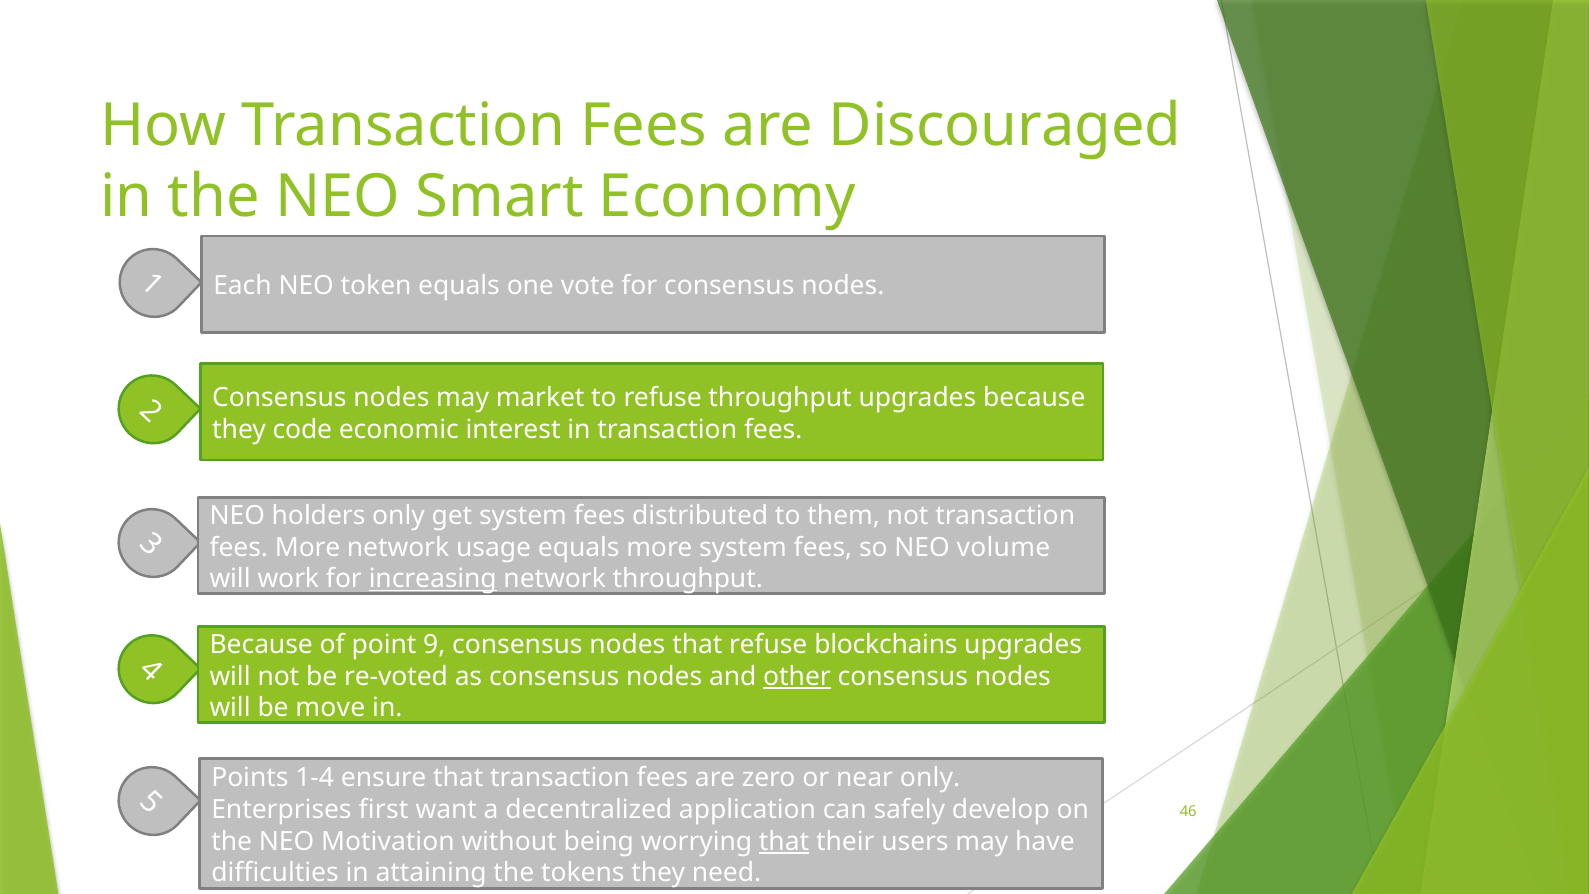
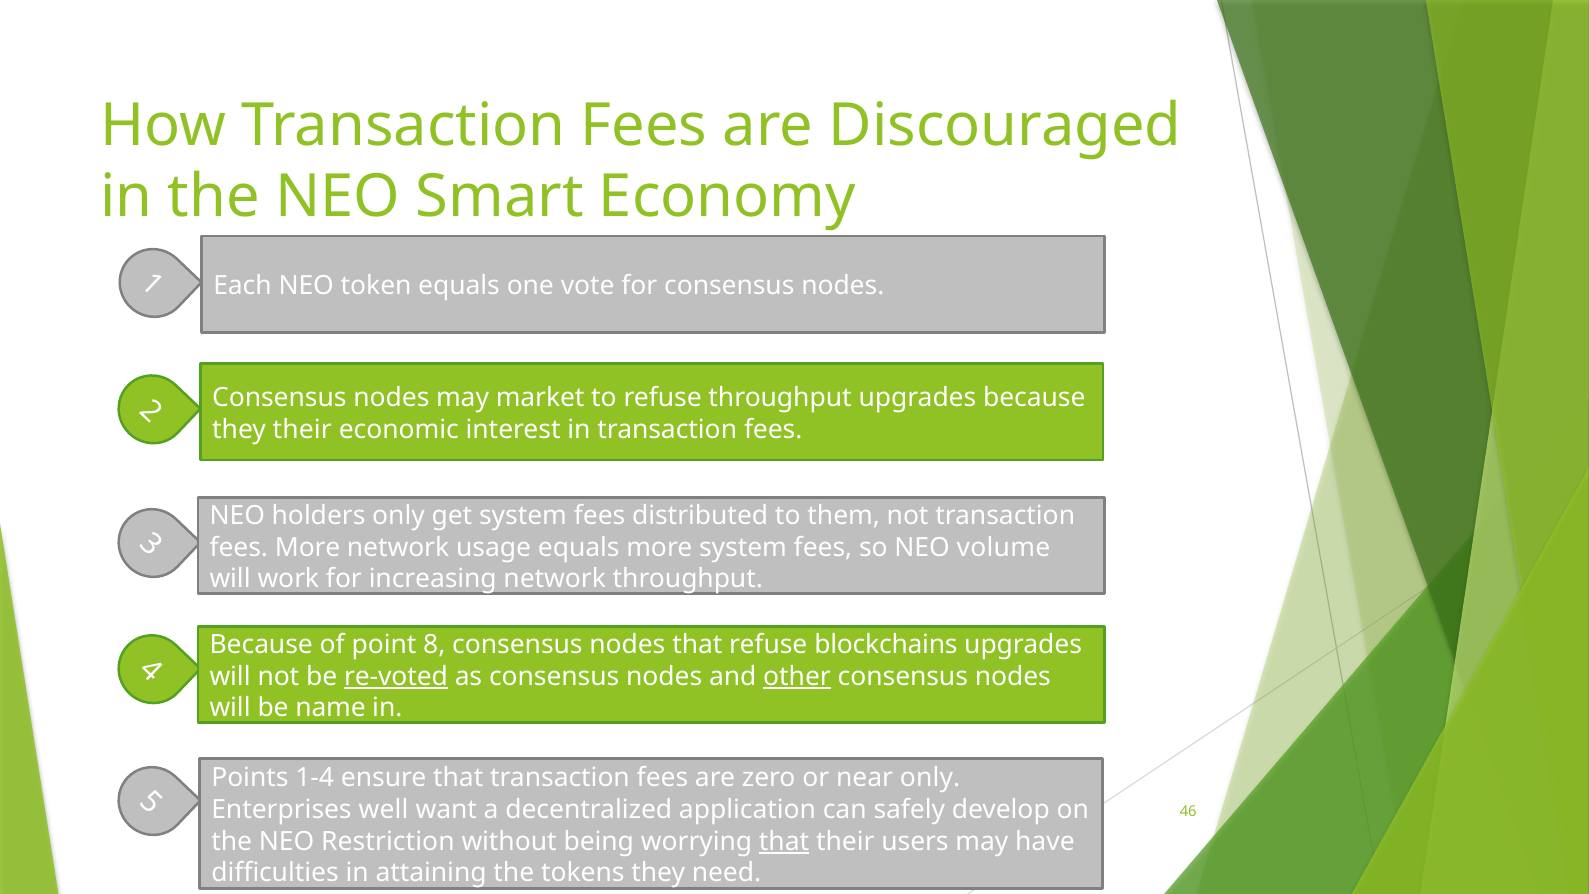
they code: code -> their
increasing underline: present -> none
9: 9 -> 8
re-voted underline: none -> present
move: move -> name
first: first -> well
Motivation: Motivation -> Restriction
